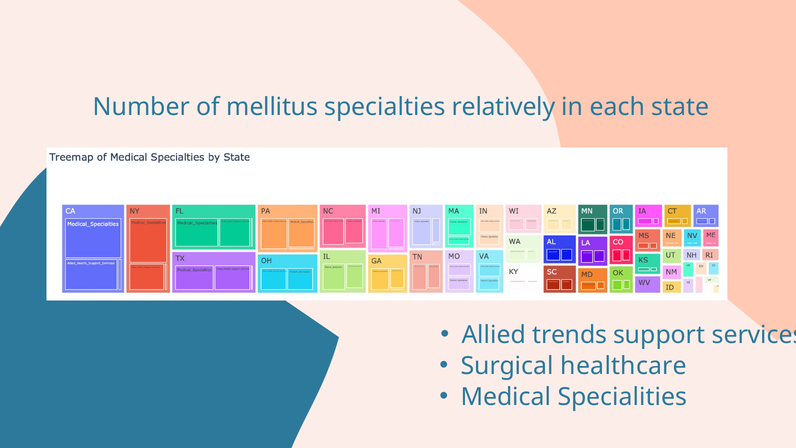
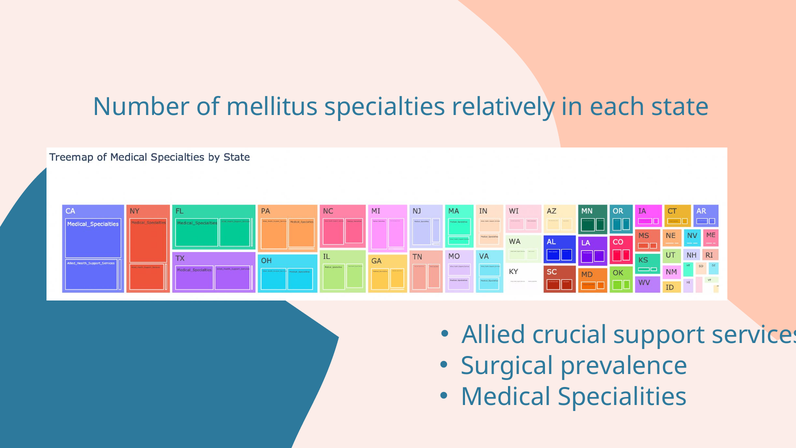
trends: trends -> crucial
healthcare: healthcare -> prevalence
